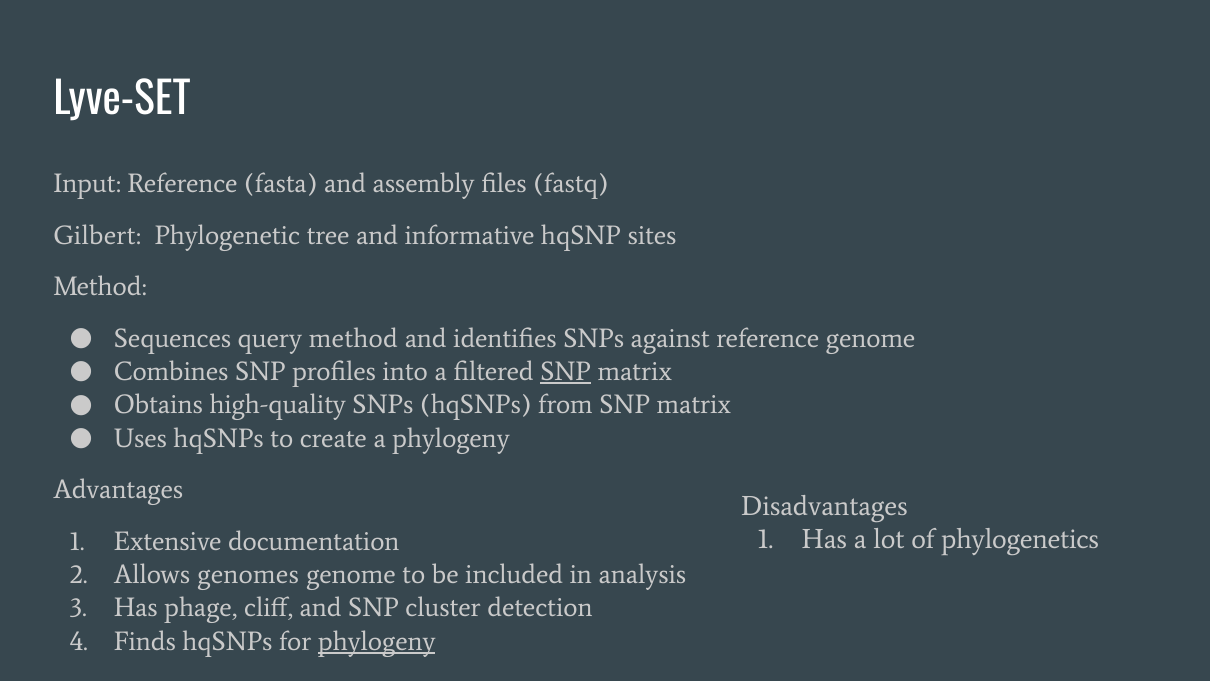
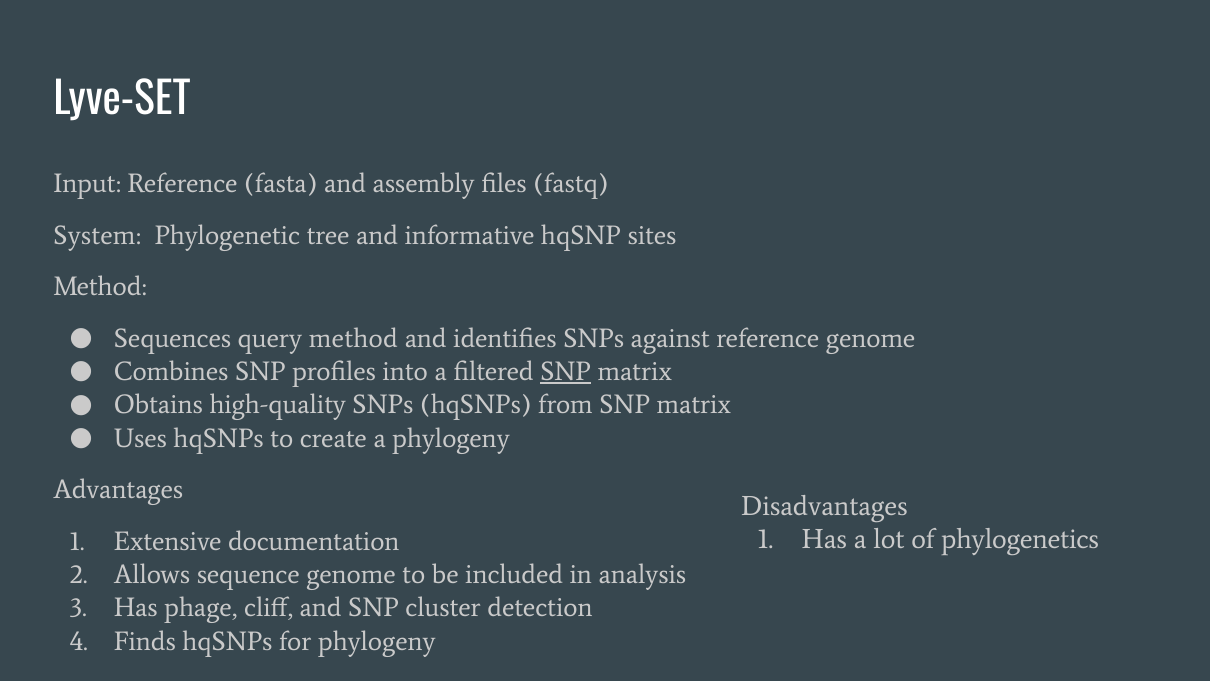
Gilbert: Gilbert -> System
genomes: genomes -> sequence
phylogeny at (377, 641) underline: present -> none
